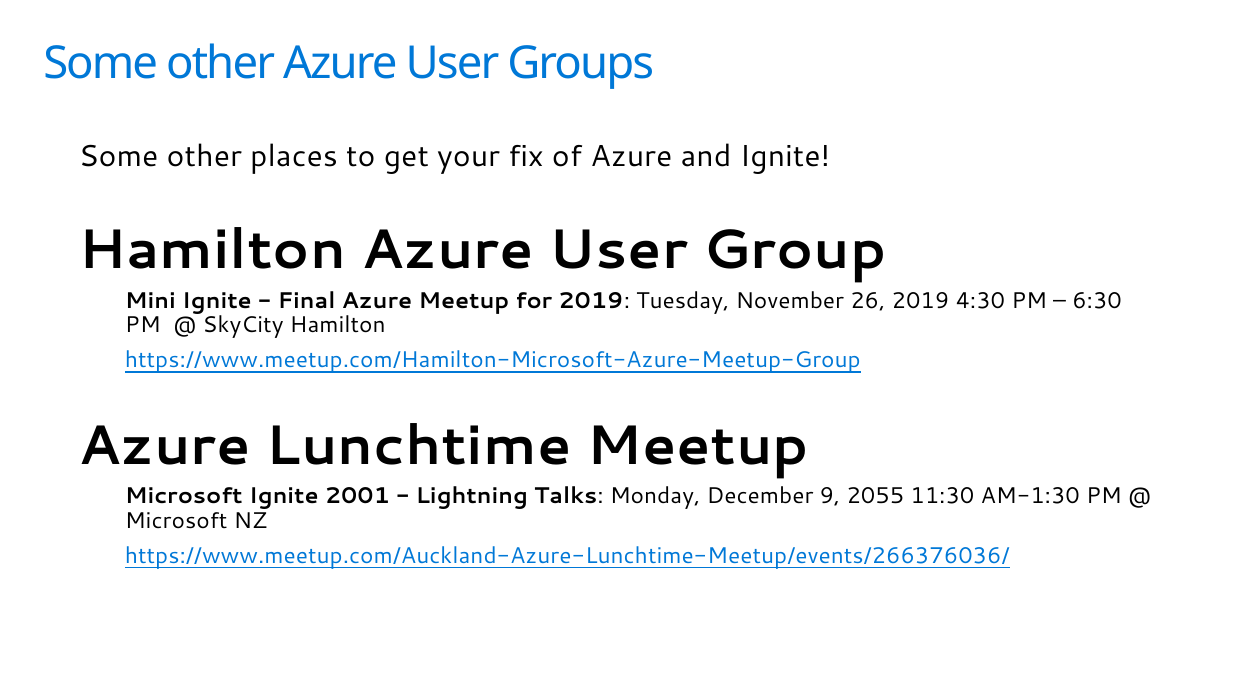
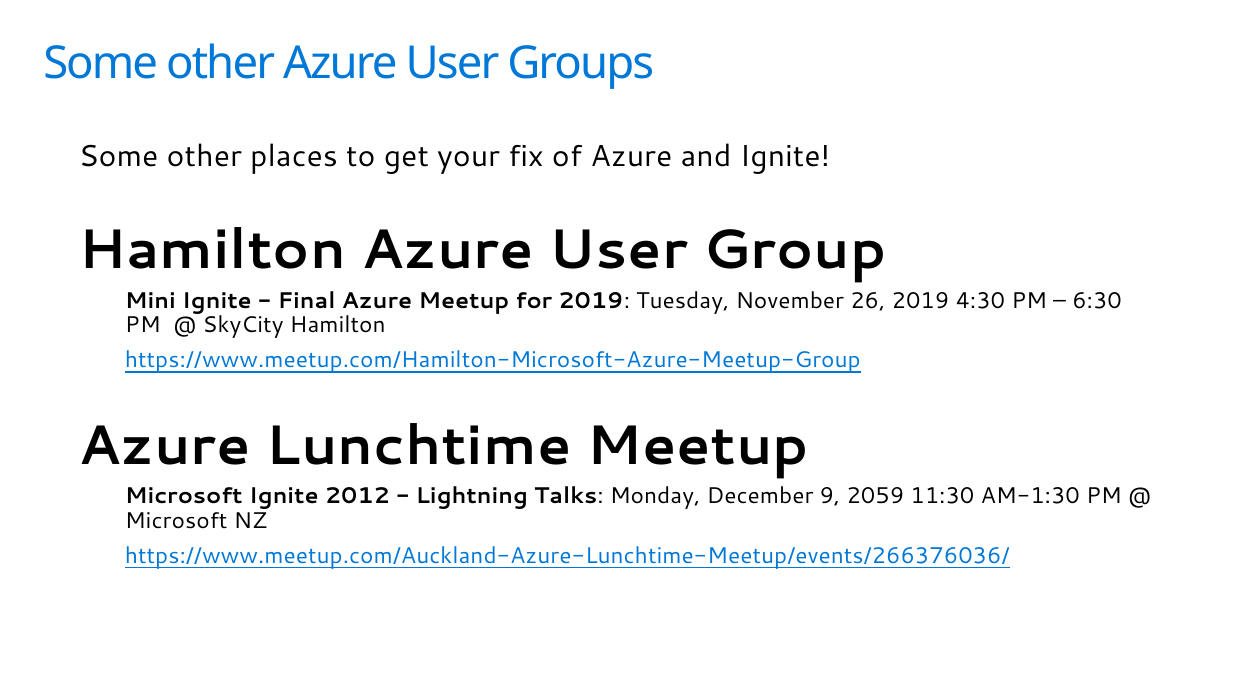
2001: 2001 -> 2012
2055: 2055 -> 2059
